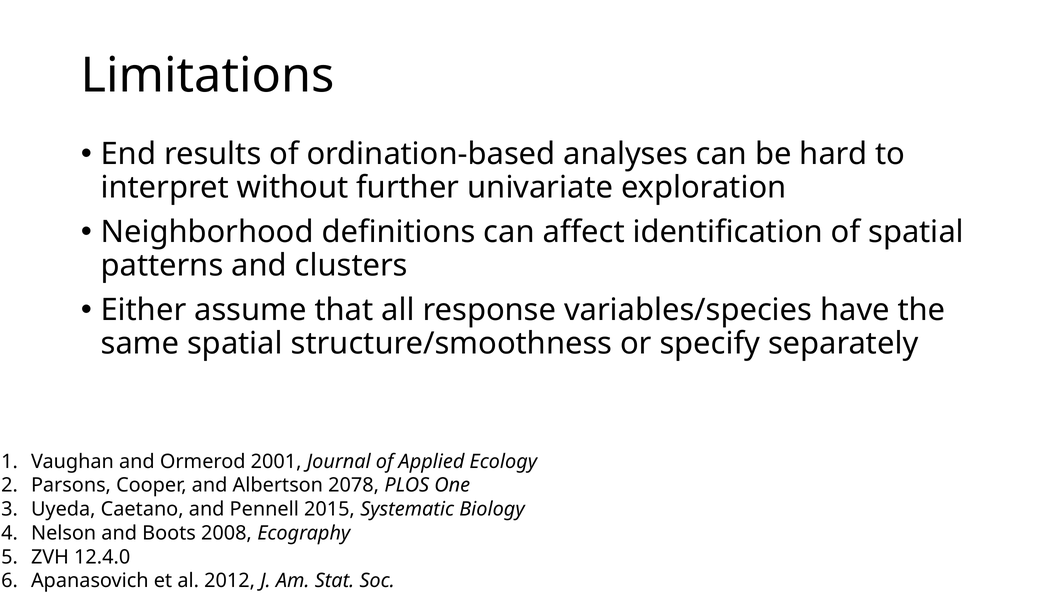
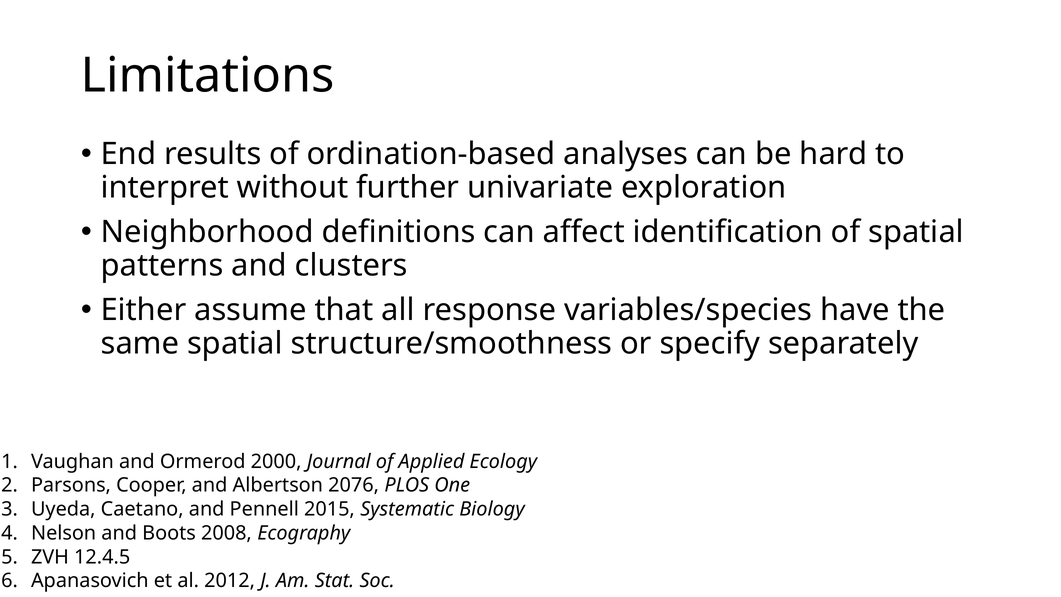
2001: 2001 -> 2000
2078: 2078 -> 2076
12.4.0: 12.4.0 -> 12.4.5
